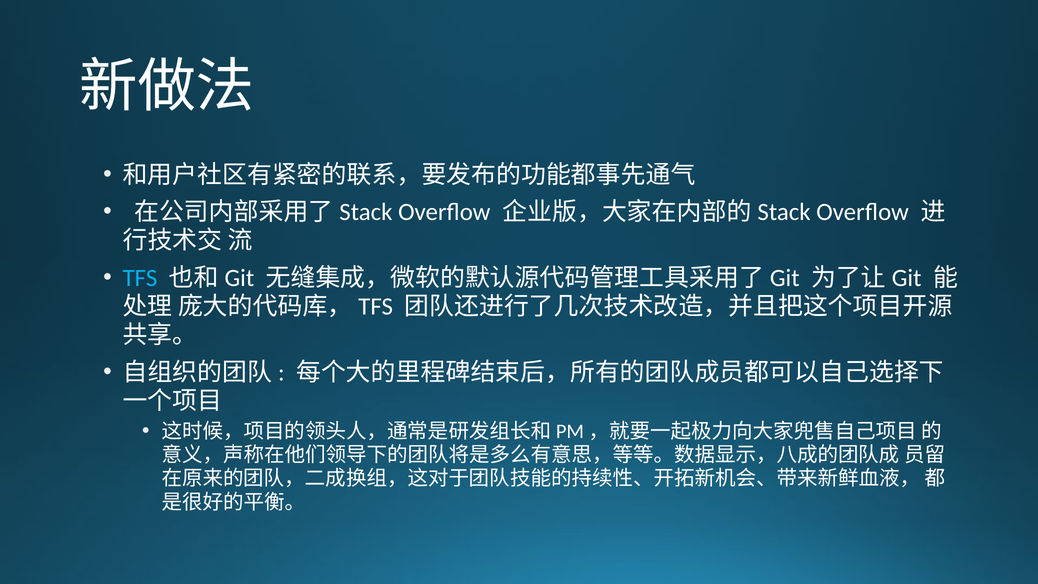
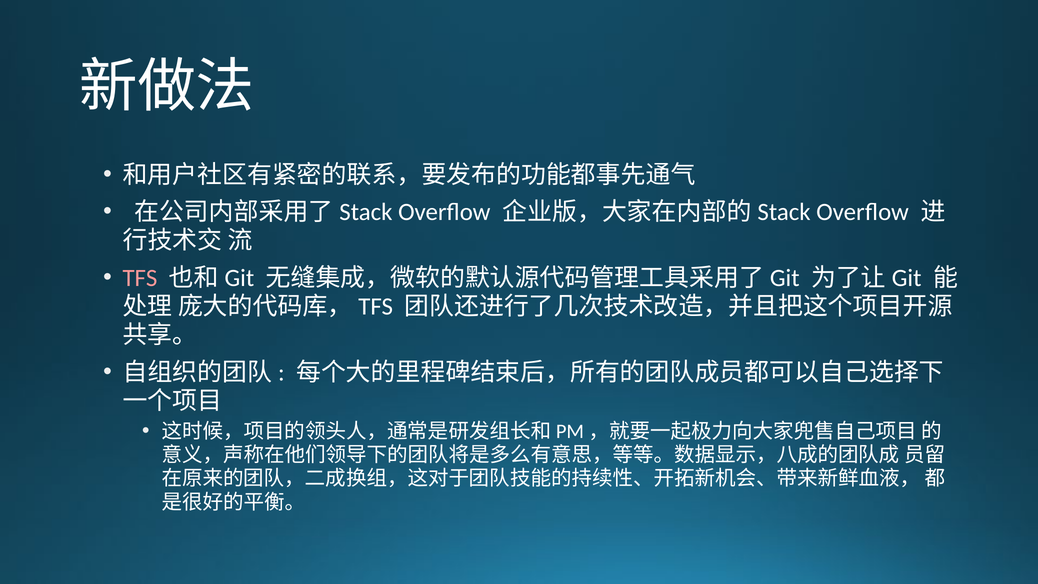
TFS colour: light blue -> pink
